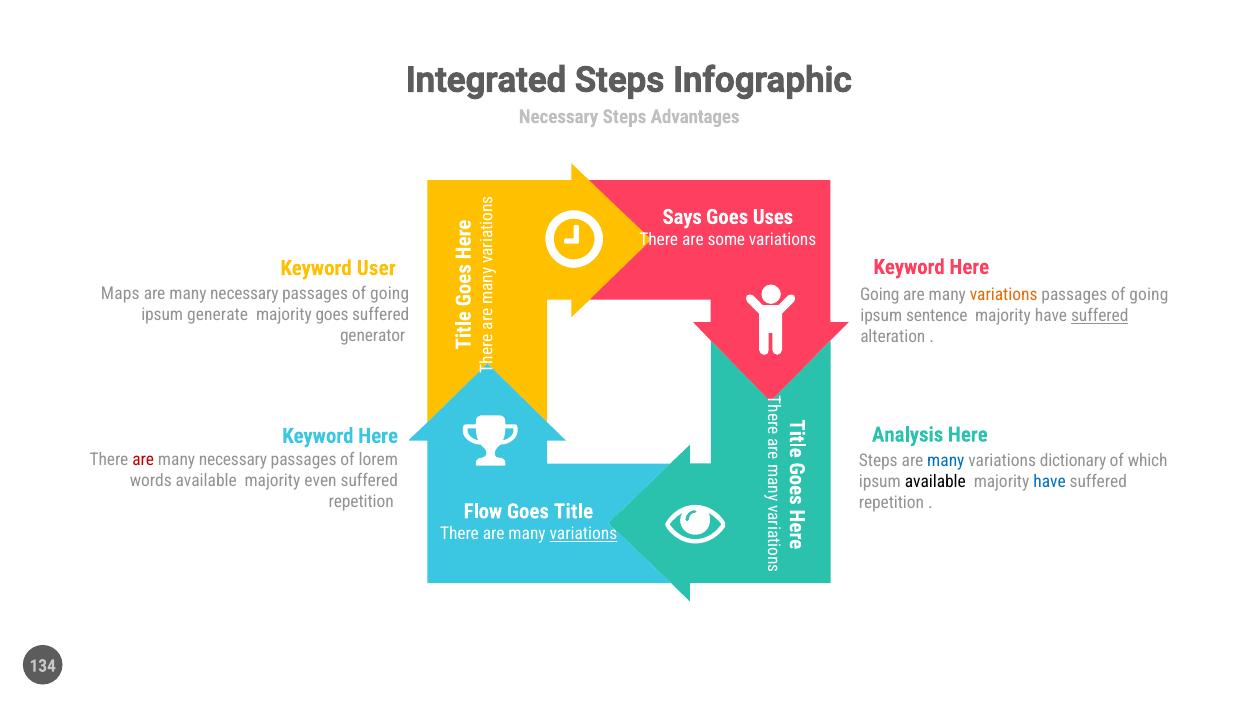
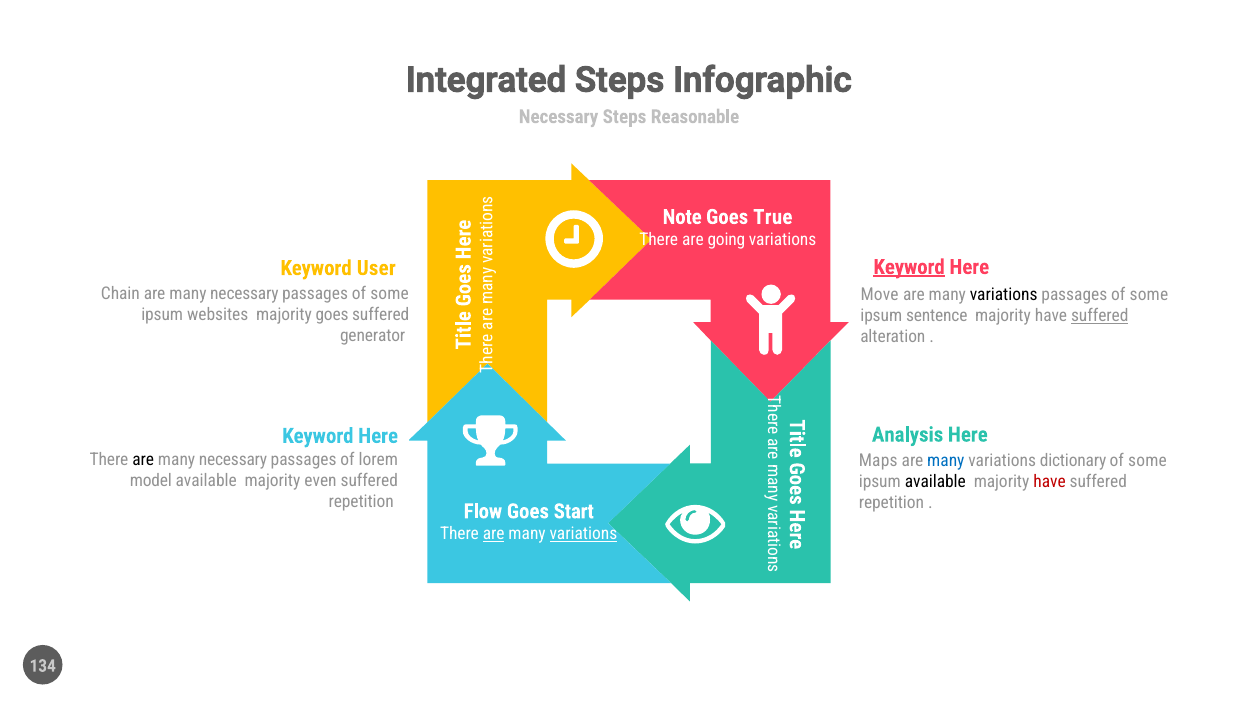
Advantages: Advantages -> Reasonable
Says: Says -> Note
Uses: Uses -> True
some: some -> going
Keyword at (909, 267) underline: none -> present
Maps: Maps -> Chain
going at (390, 294): going -> some
Going at (880, 295): Going -> Move
variations at (1004, 295) colour: orange -> black
going at (1149, 295): going -> some
generate: generate -> websites
are at (143, 460) colour: red -> black
Steps at (878, 462): Steps -> Maps
which at (1148, 462): which -> some
words: words -> model
have at (1050, 483) colour: blue -> red
Title: Title -> Start
are at (494, 535) underline: none -> present
